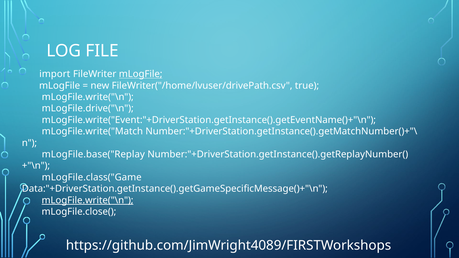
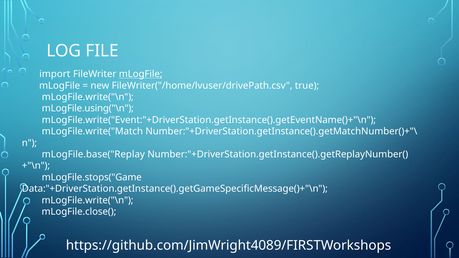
mLogFile.drive("\n: mLogFile.drive("\n -> mLogFile.using("\n
mLogFile.class("Game: mLogFile.class("Game -> mLogFile.stops("Game
mLogFile.write("\n at (88, 200) underline: present -> none
